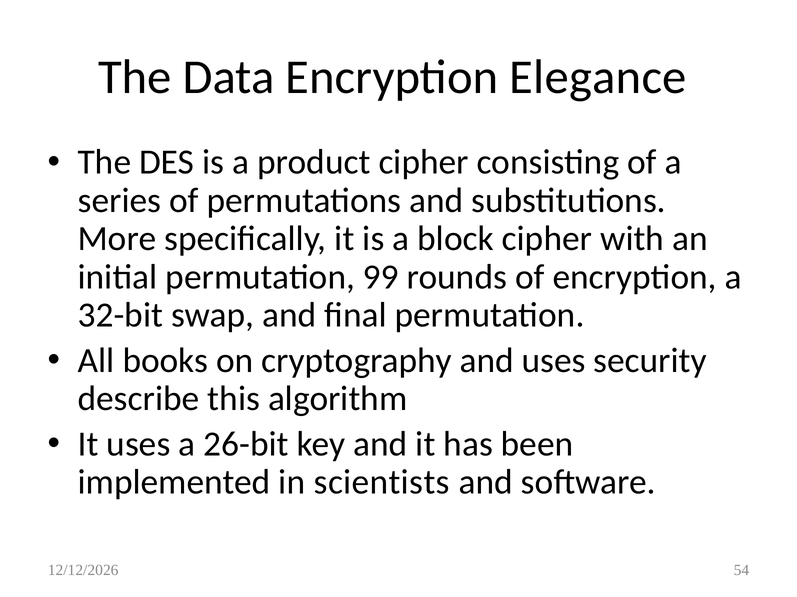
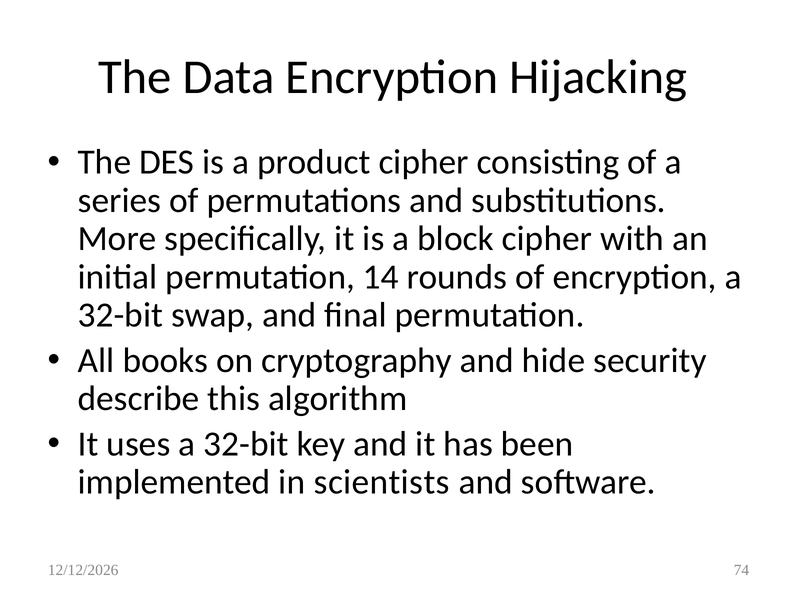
Elegance: Elegance -> Hijacking
99: 99 -> 14
and uses: uses -> hide
uses a 26-bit: 26-bit -> 32-bit
54: 54 -> 74
